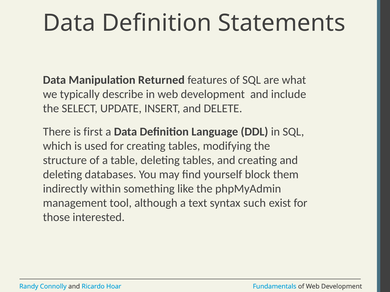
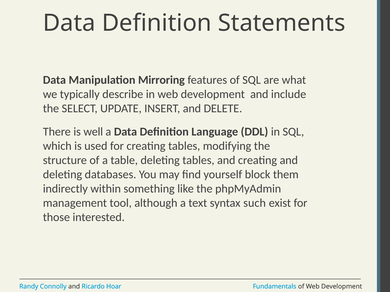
Returned: Returned -> Mirroring
first: first -> well
